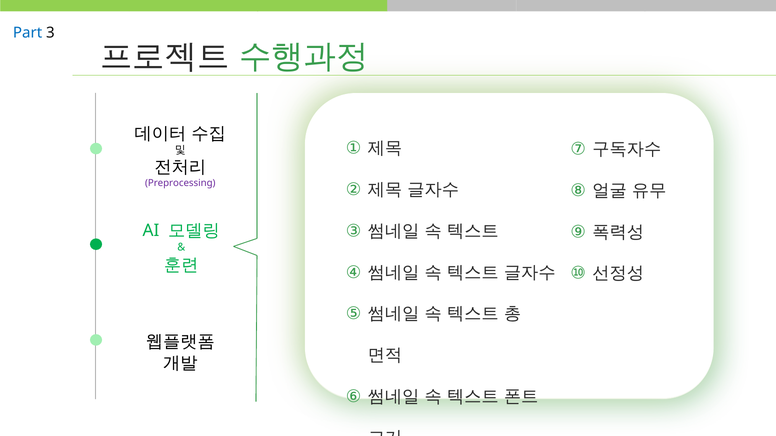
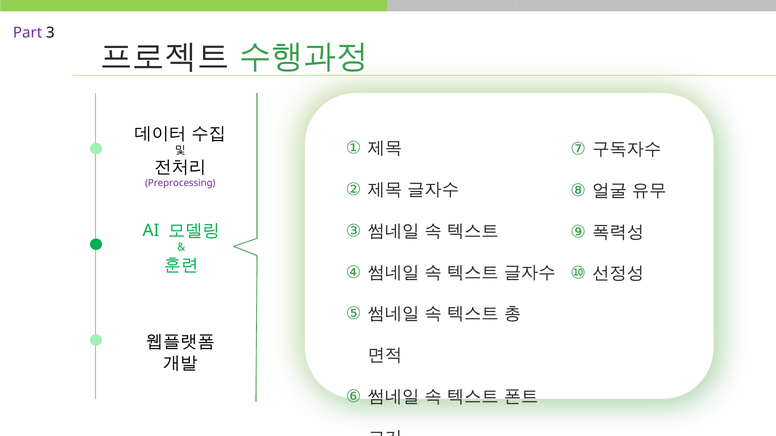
Part colour: blue -> purple
